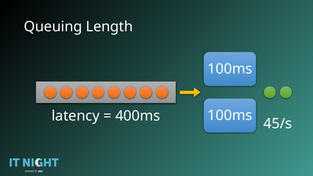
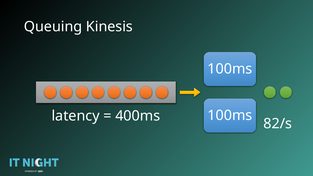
Length: Length -> Kinesis
45/s: 45/s -> 82/s
